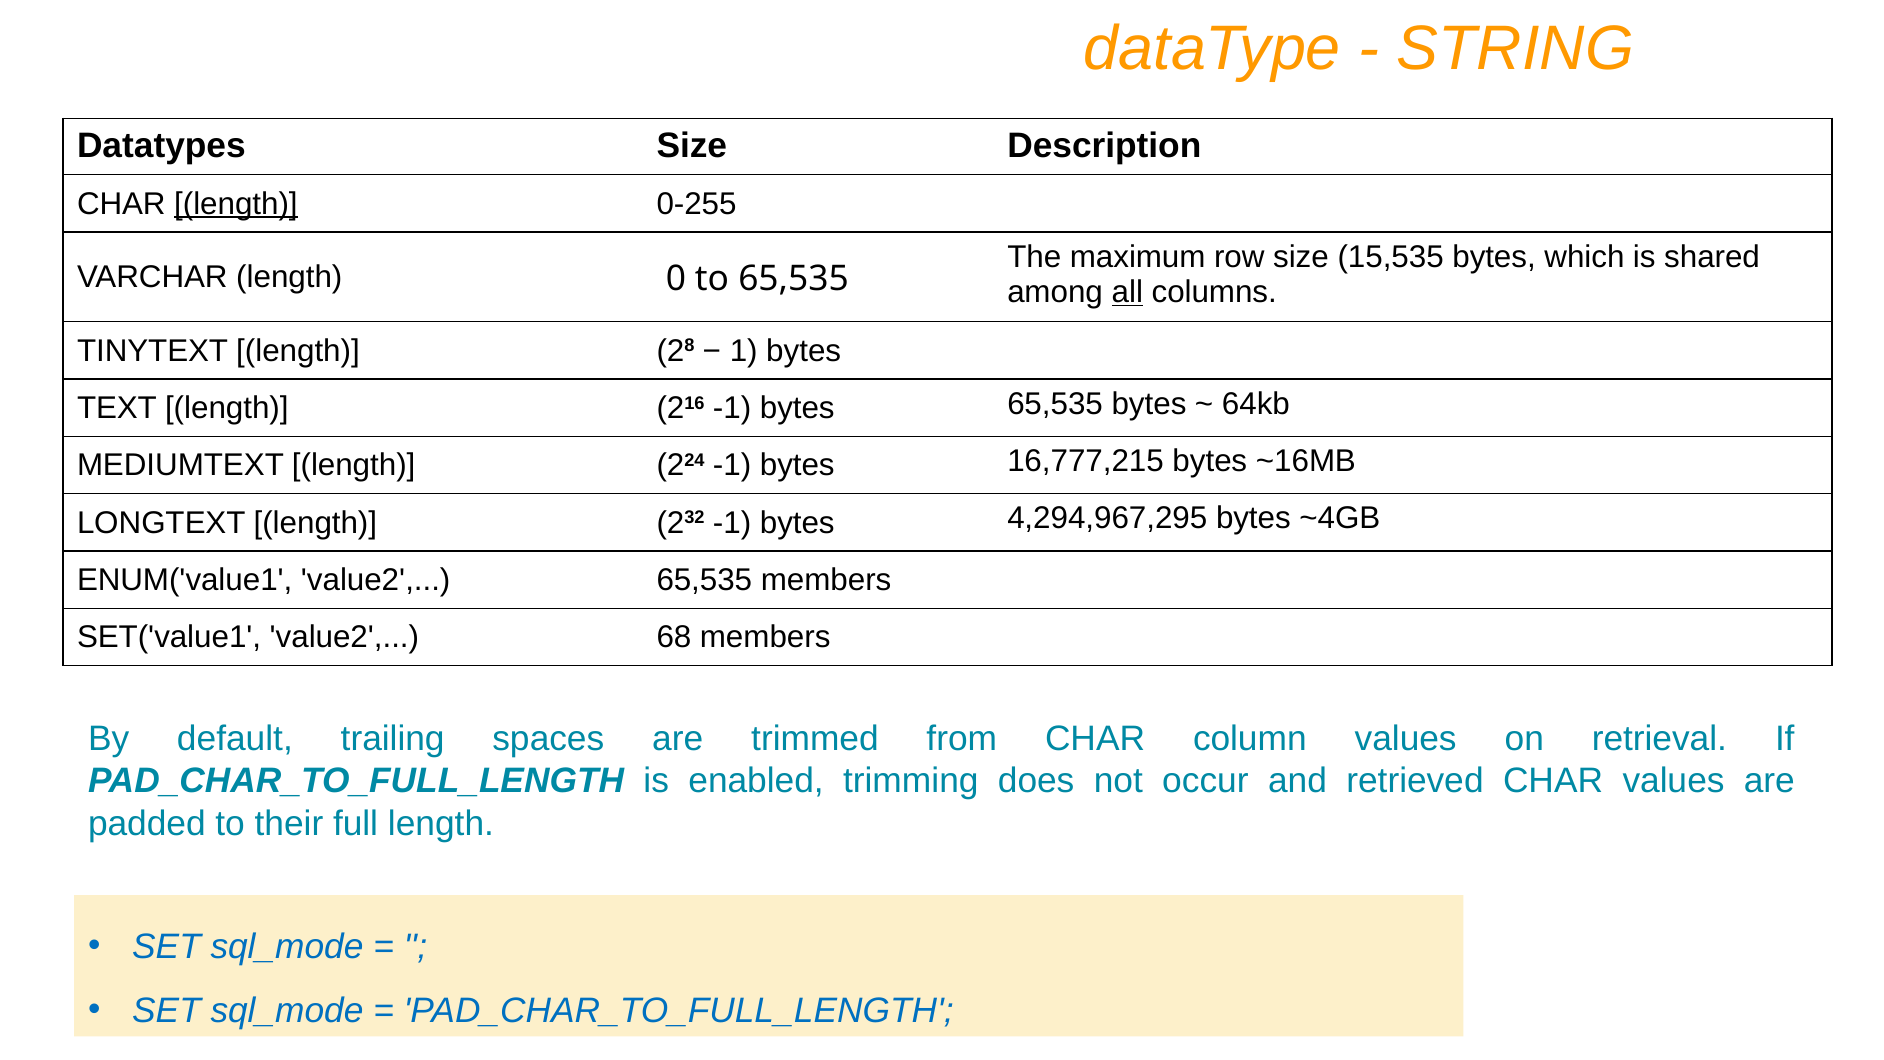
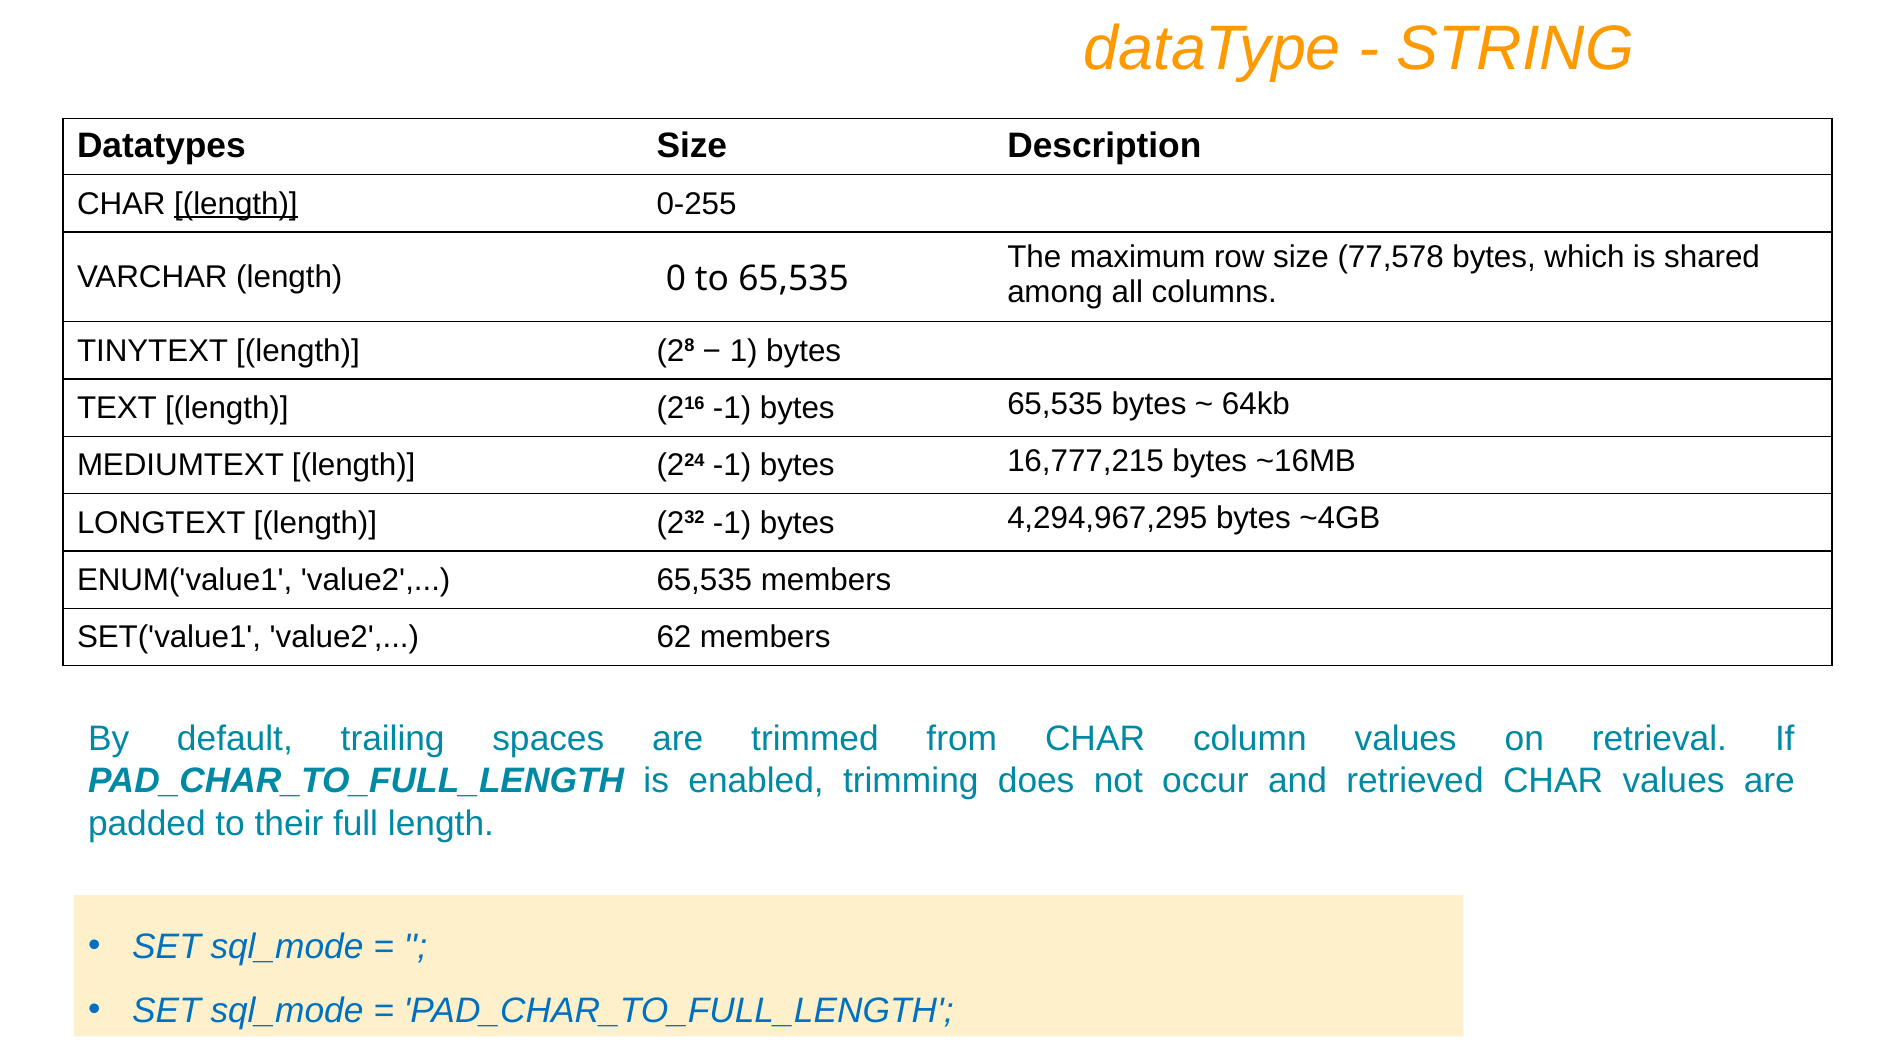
15,535: 15,535 -> 77,578
all underline: present -> none
68: 68 -> 62
